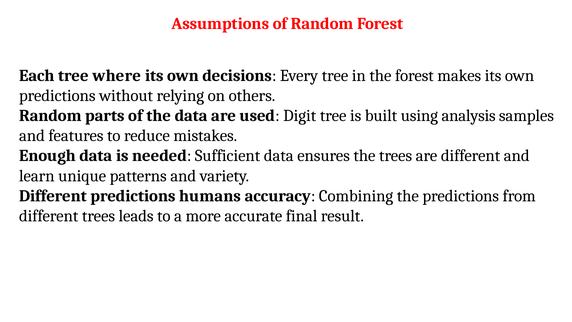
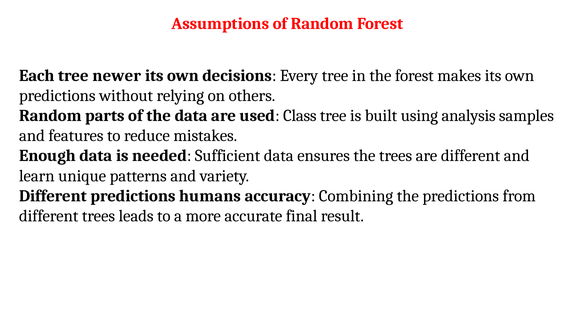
where: where -> newer
Digit: Digit -> Class
